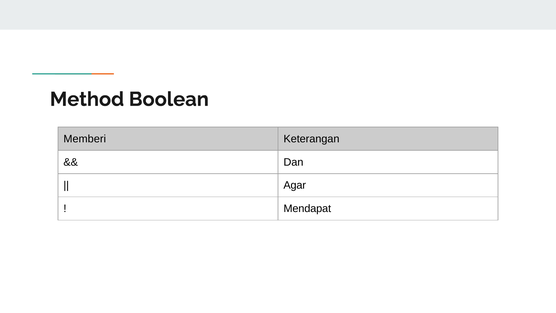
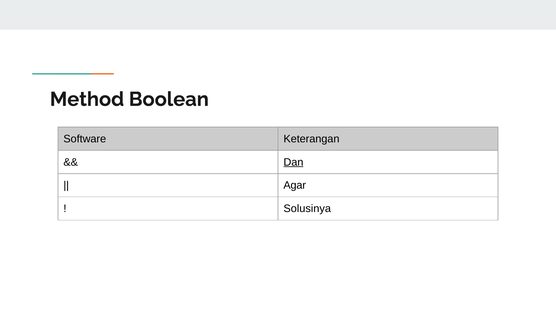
Memberi: Memberi -> Software
Dan underline: none -> present
Mendapat: Mendapat -> Solusinya
